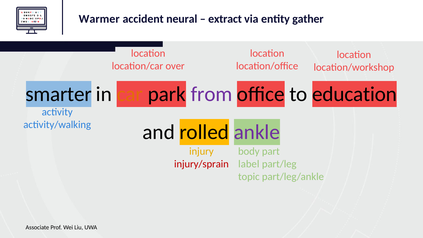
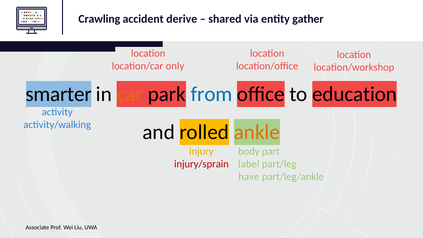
Warmer: Warmer -> Crawling
neural: neural -> derive
extract: extract -> shared
over: over -> only
from colour: purple -> blue
ankle colour: purple -> orange
topic: topic -> have
